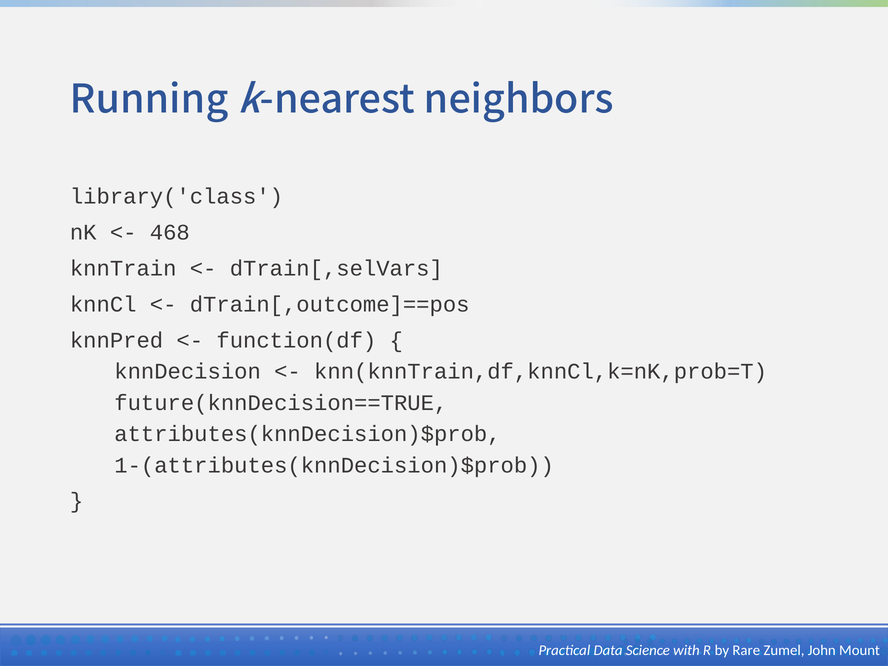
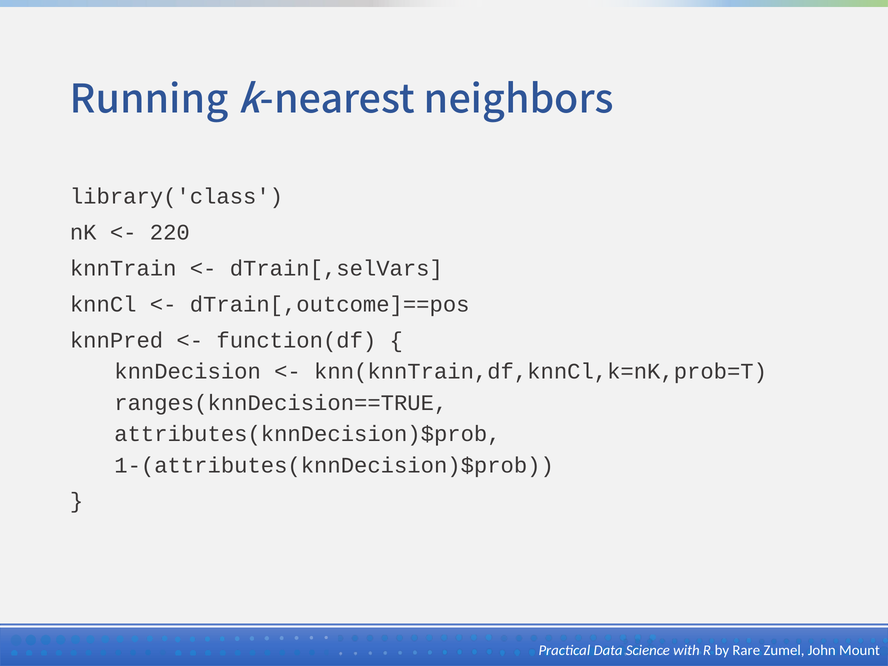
468: 468 -> 220
future(knnDecision==TRUE: future(knnDecision==TRUE -> ranges(knnDecision==TRUE
